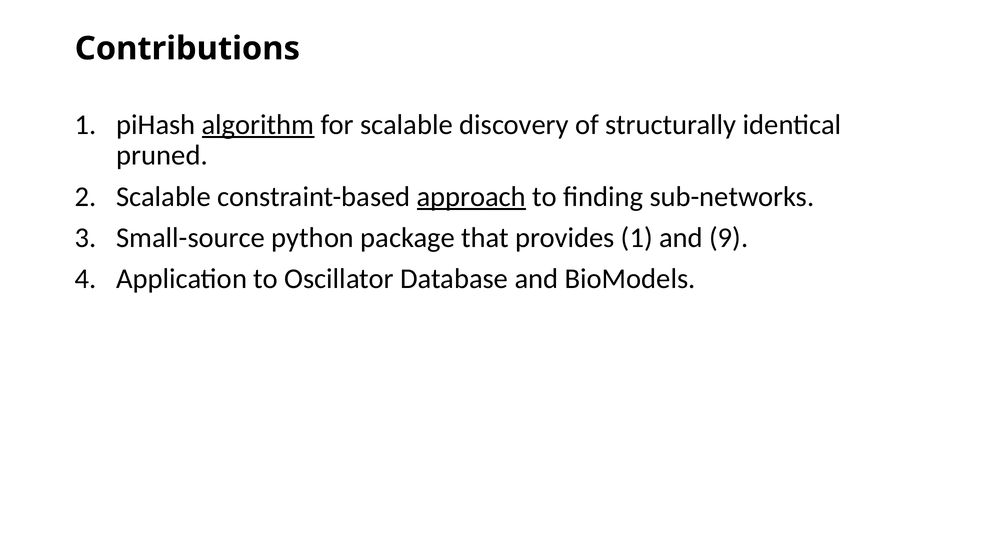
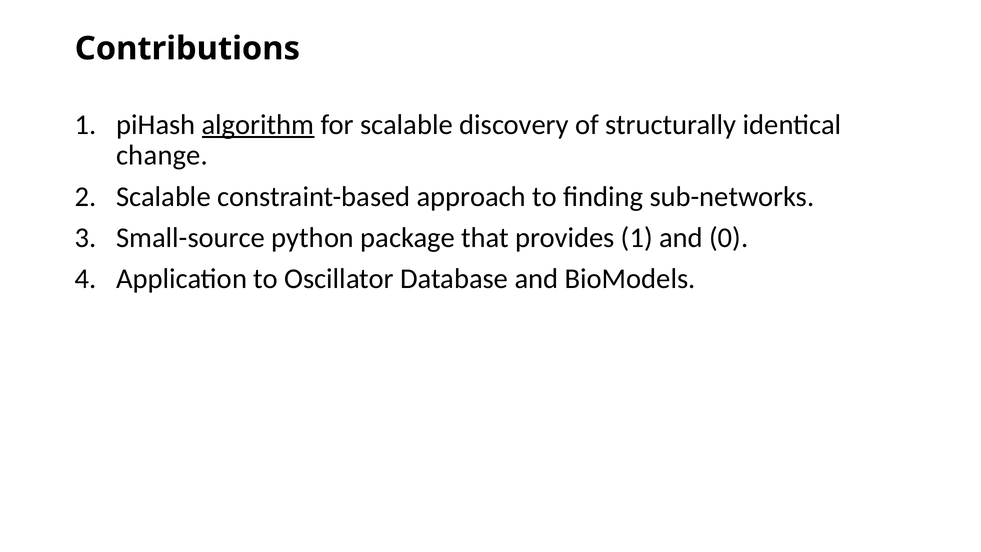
pruned: pruned -> change
approach underline: present -> none
9: 9 -> 0
